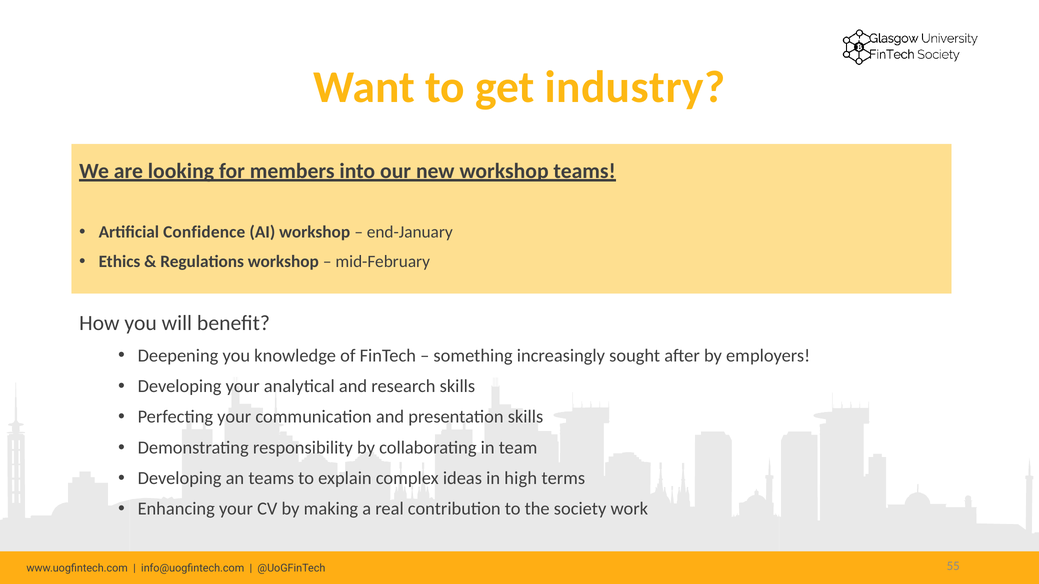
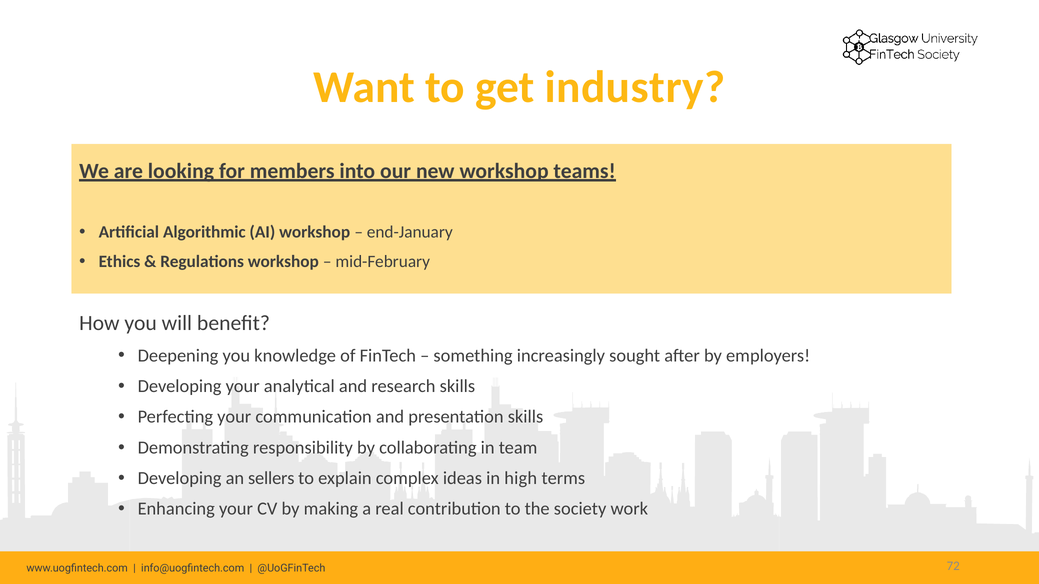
Confidence: Confidence -> Algorithmic
an teams: teams -> sellers
55: 55 -> 72
